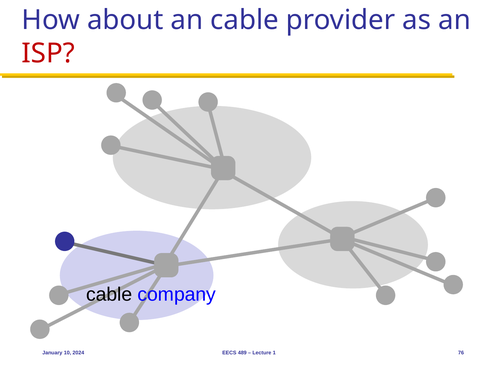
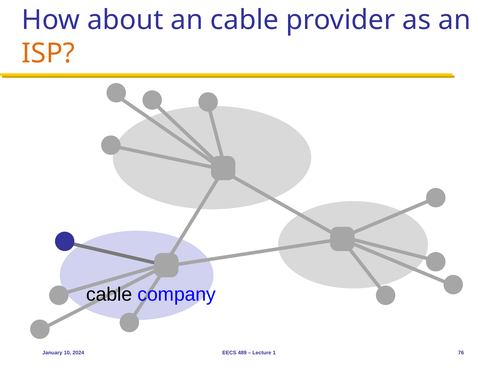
ISP colour: red -> orange
